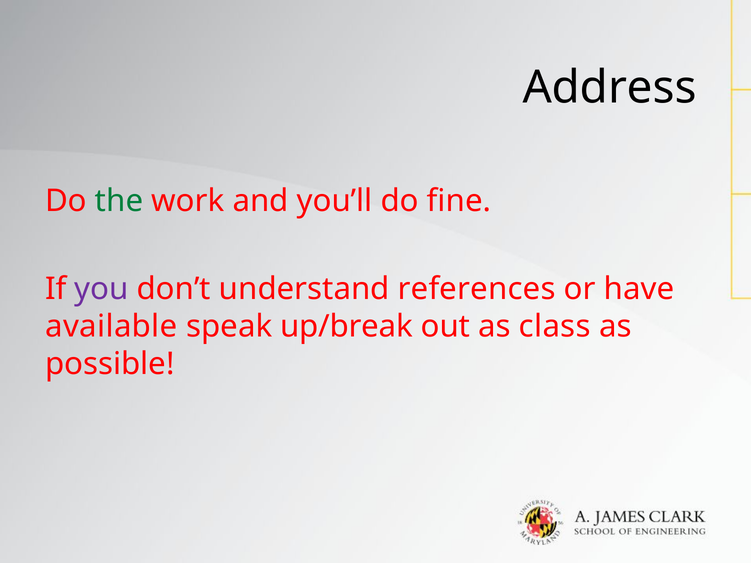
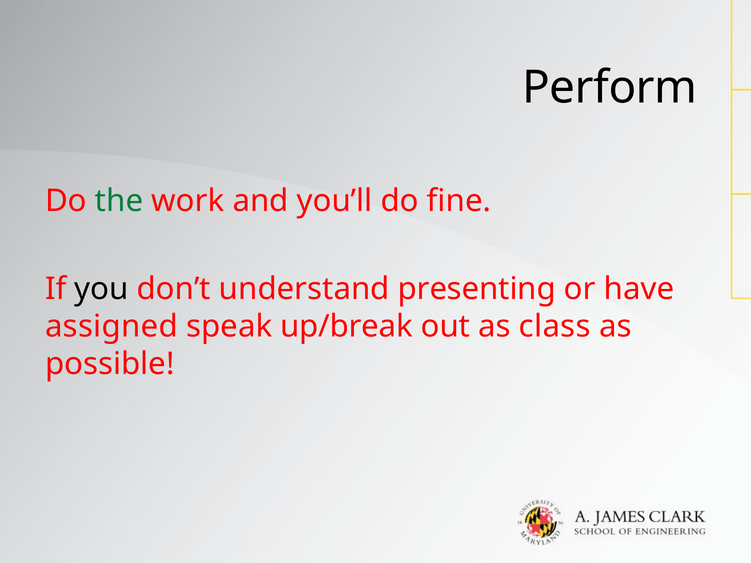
Address: Address -> Perform
you colour: purple -> black
references: references -> presenting
available: available -> assigned
